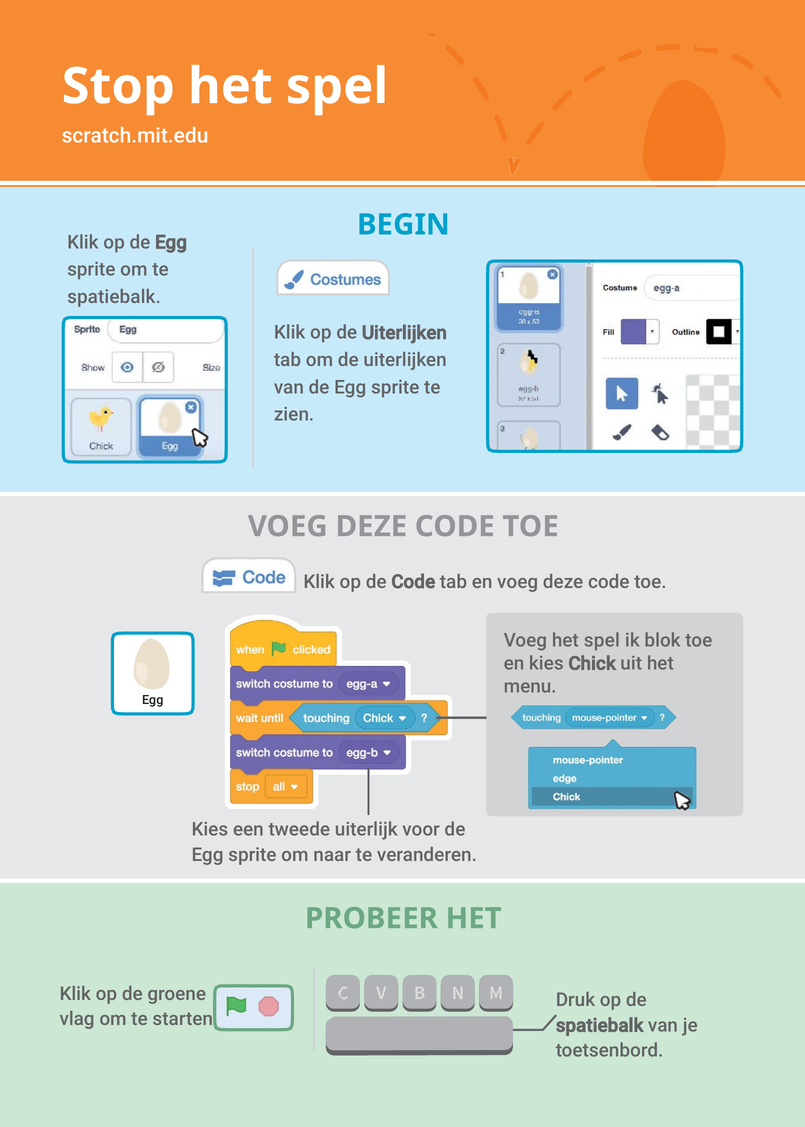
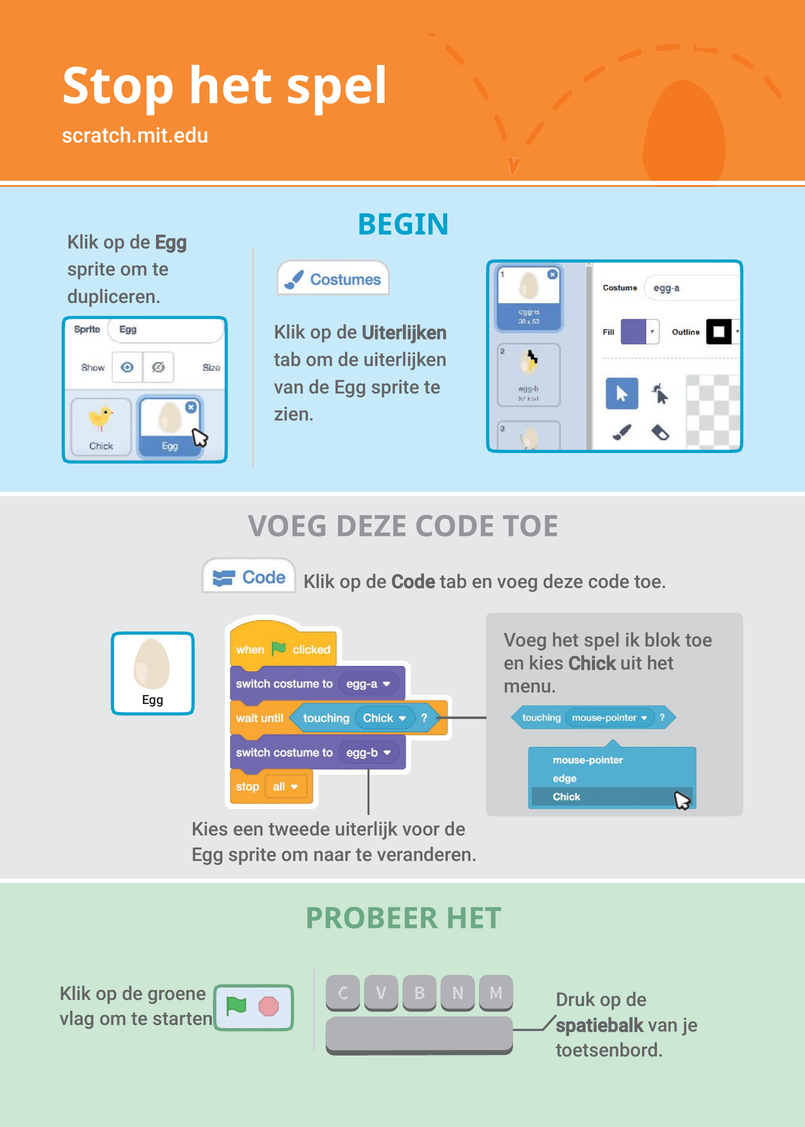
spatiebalk at (114, 297): spatiebalk -> dupliceren
